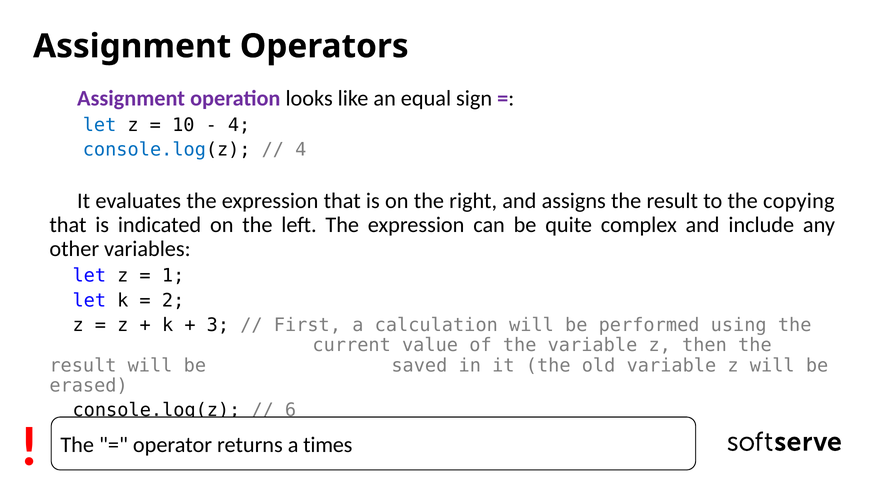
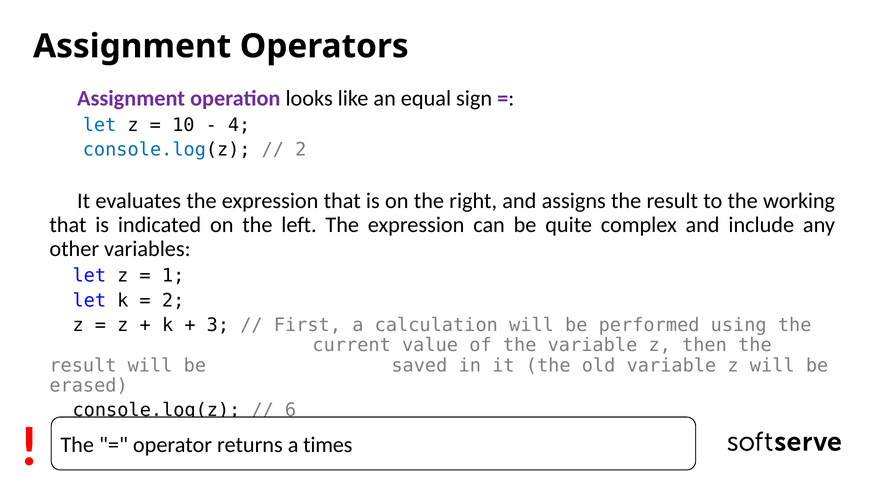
4 at (301, 150): 4 -> 2
copying: copying -> working
